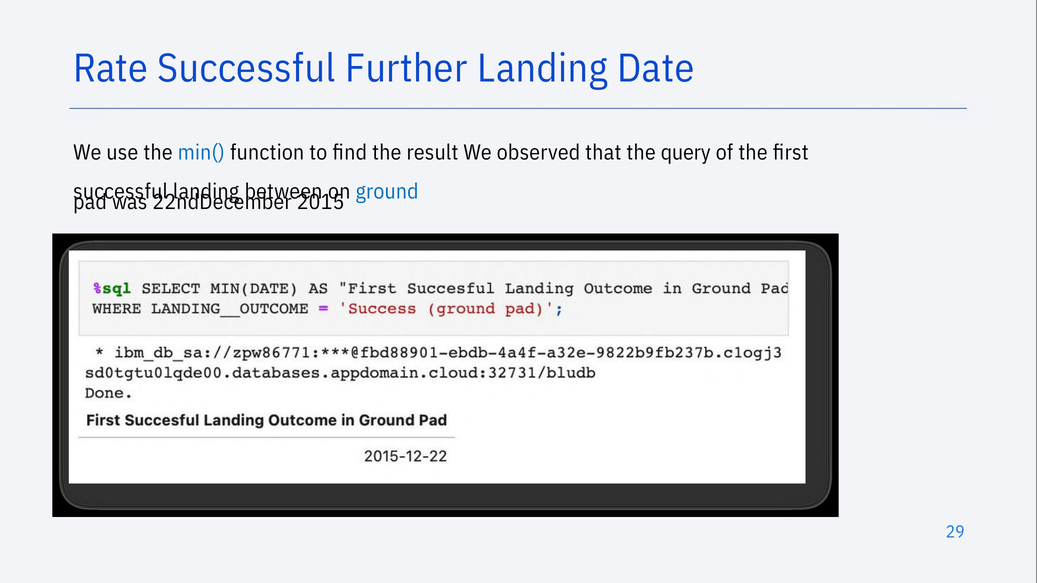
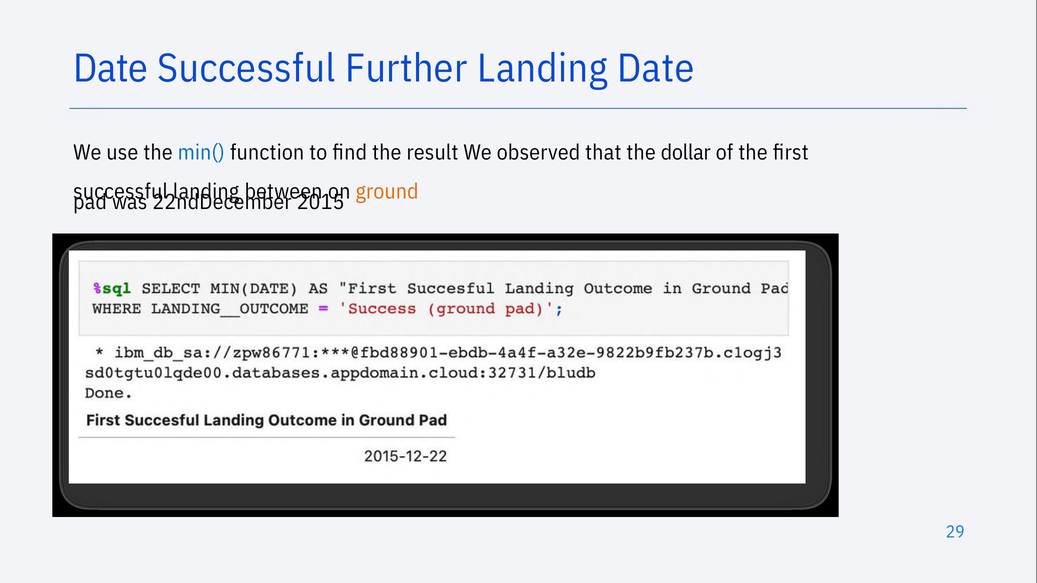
Rate at (111, 69): Rate -> Date
query: query -> dollar
ground colour: blue -> orange
